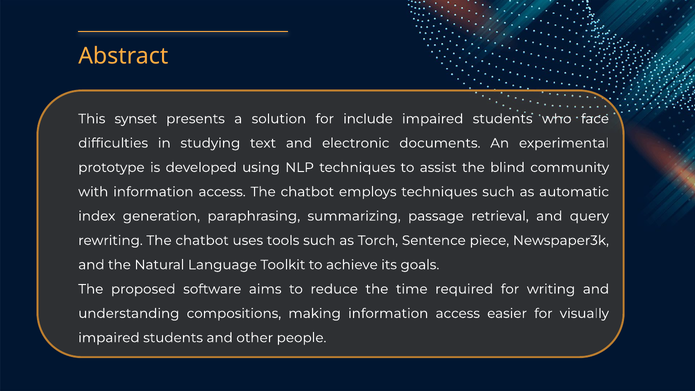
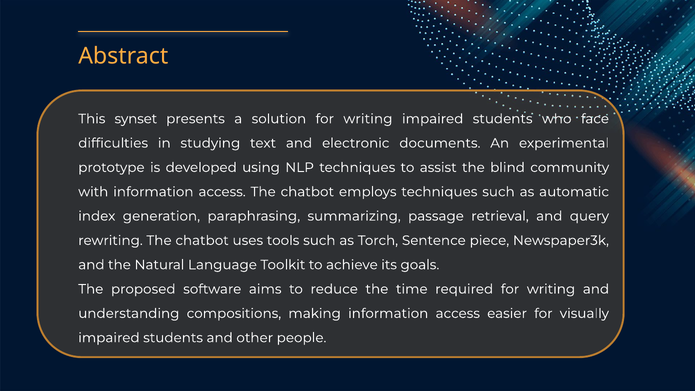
solution for include: include -> writing
